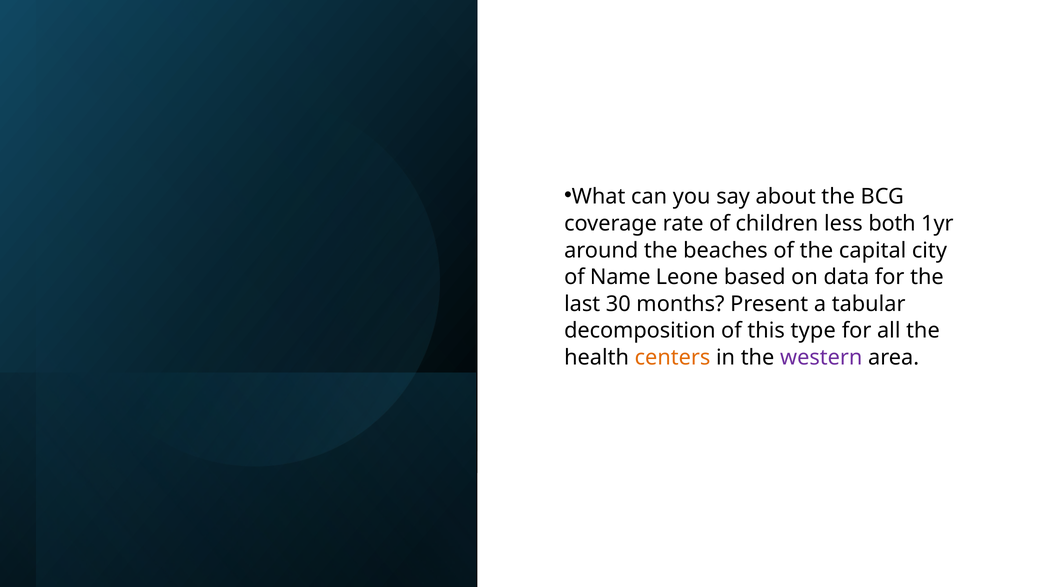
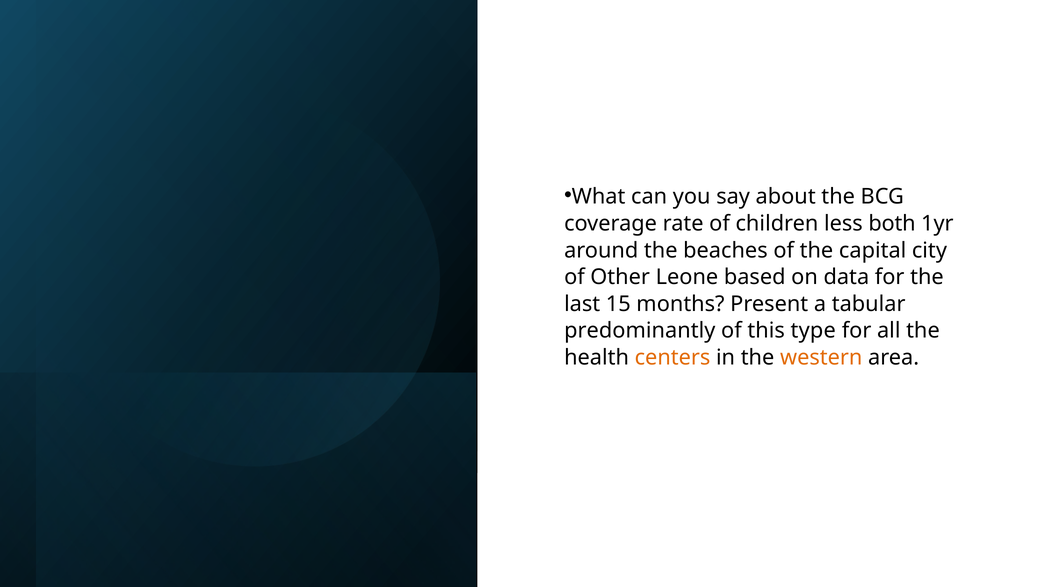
Name: Name -> Other
30: 30 -> 15
decomposition: decomposition -> predominantly
western colour: purple -> orange
